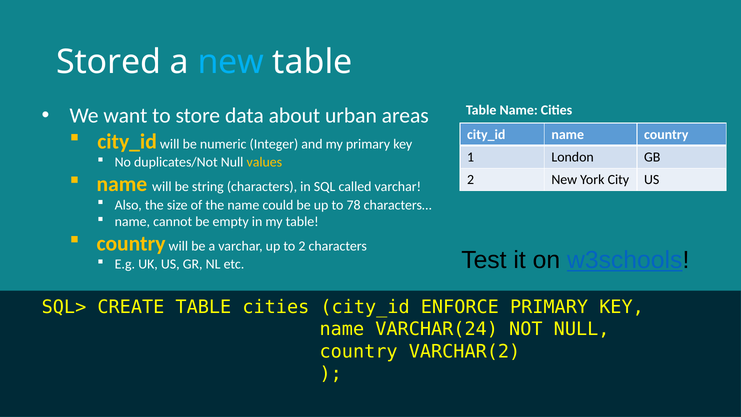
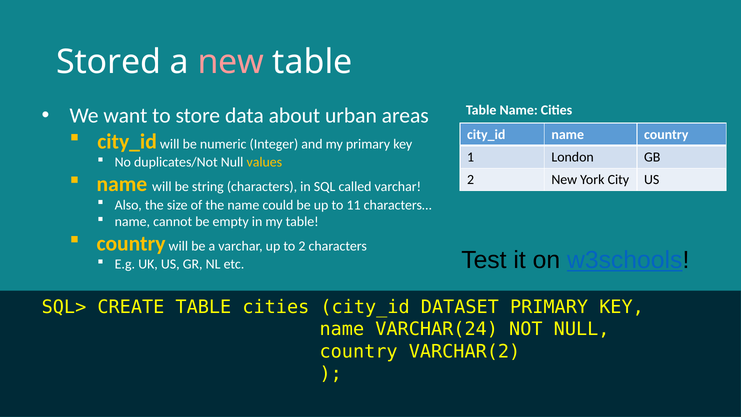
new at (231, 62) colour: light blue -> pink
78: 78 -> 11
ENFORCE: ENFORCE -> DATASET
